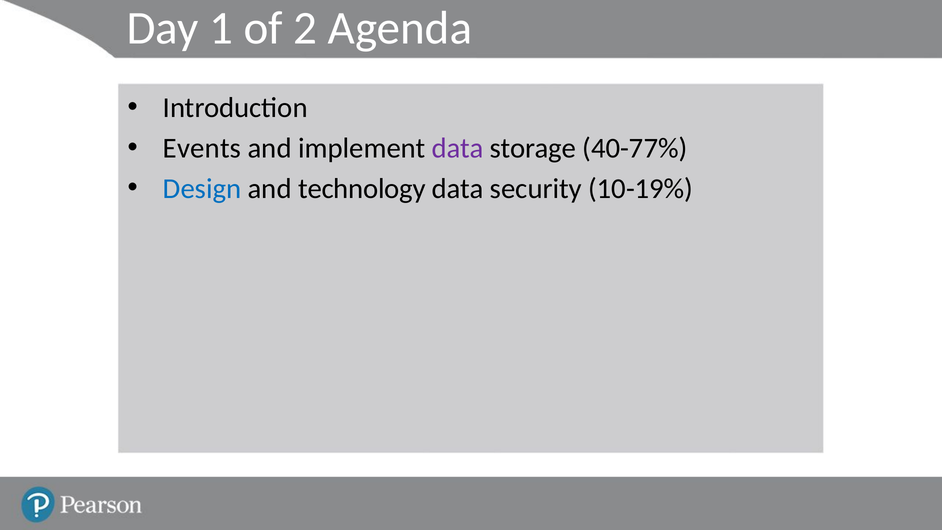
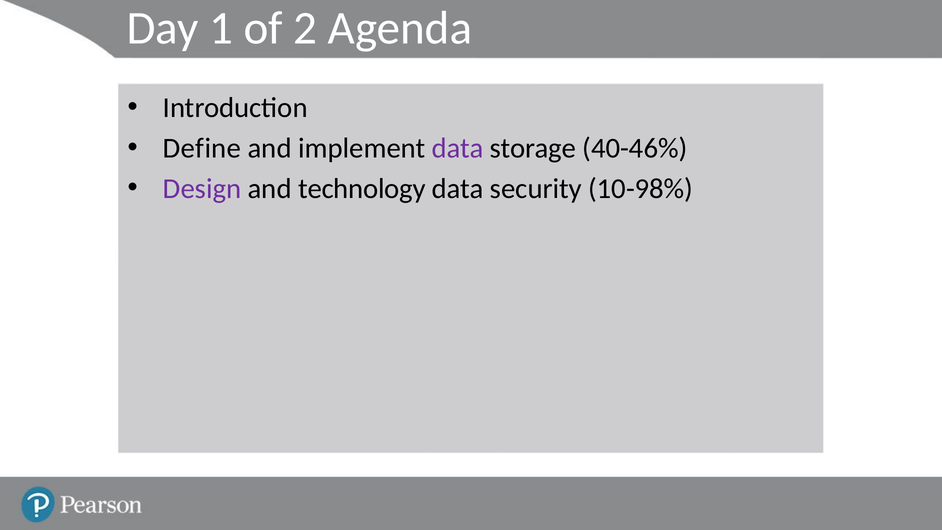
Events: Events -> Define
40-77%: 40-77% -> 40-46%
Design colour: blue -> purple
10-19%: 10-19% -> 10-98%
